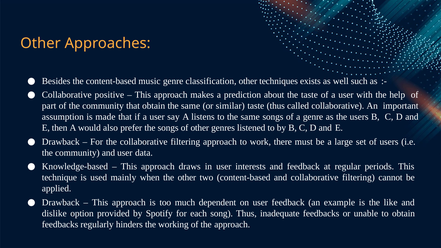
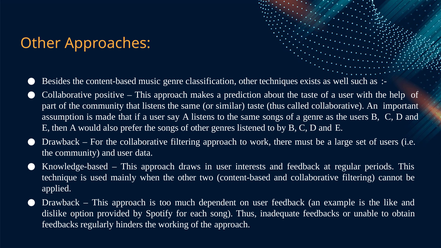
that obtain: obtain -> listens
